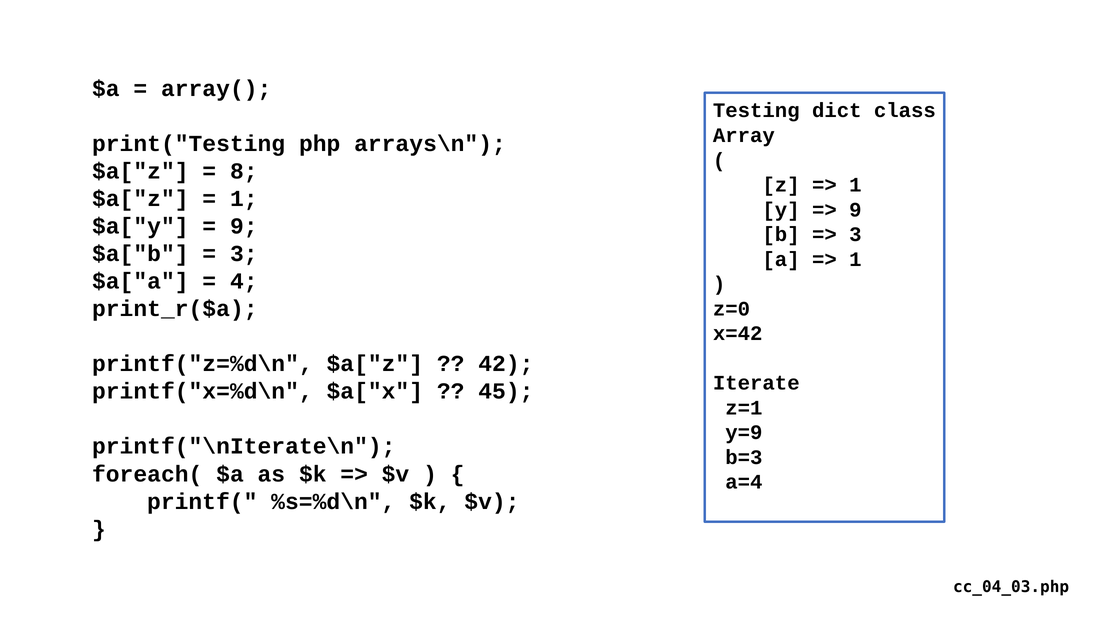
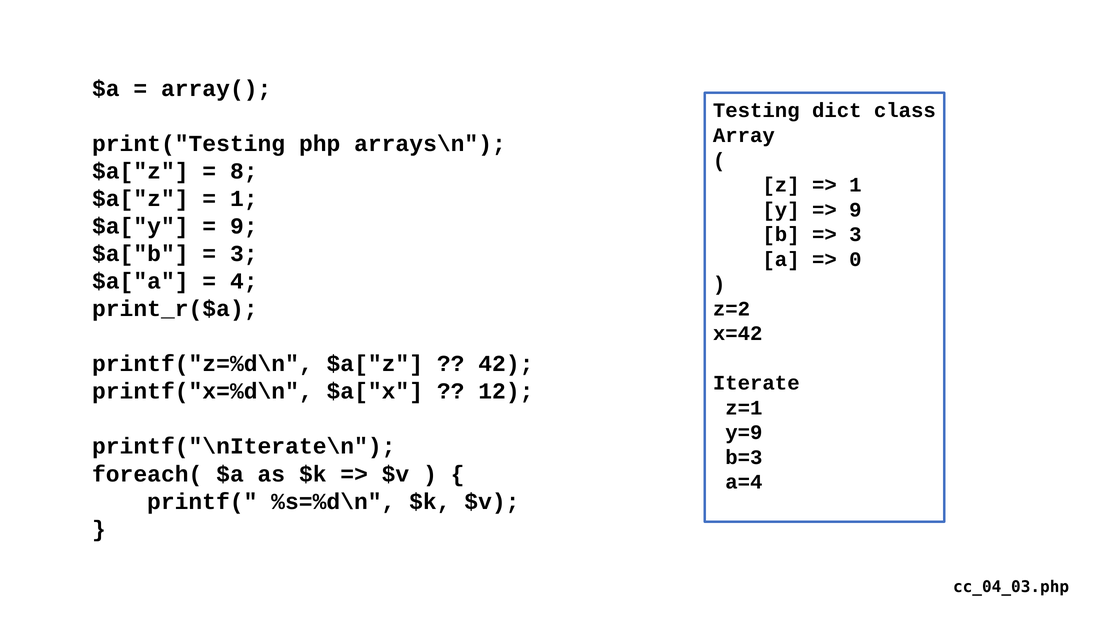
1 at (855, 259): 1 -> 0
z=0: z=0 -> z=2
45: 45 -> 12
